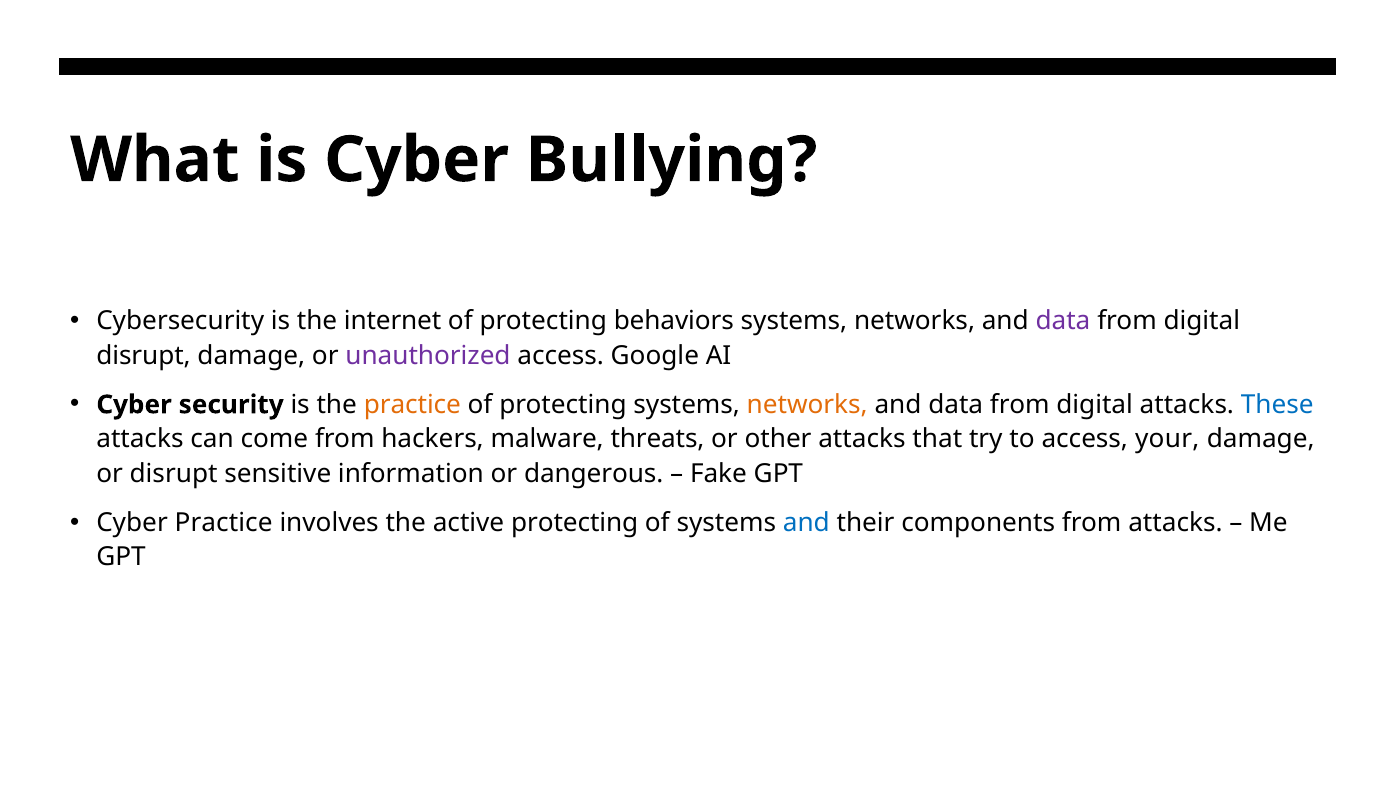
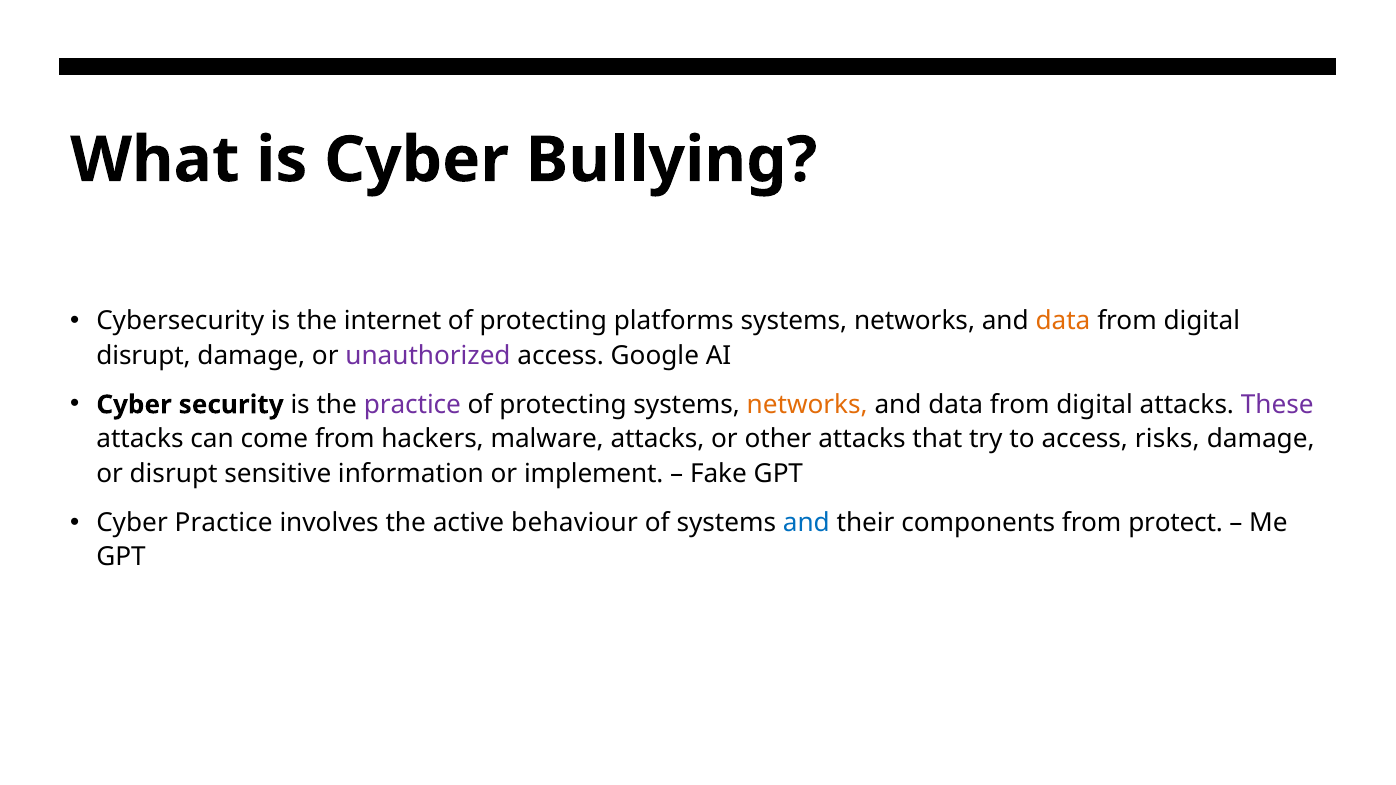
behaviors: behaviors -> platforms
data at (1063, 321) colour: purple -> orange
practice at (412, 405) colour: orange -> purple
These colour: blue -> purple
malware threats: threats -> attacks
your: your -> risks
dangerous: dangerous -> implement
active protecting: protecting -> behaviour
from attacks: attacks -> protect
